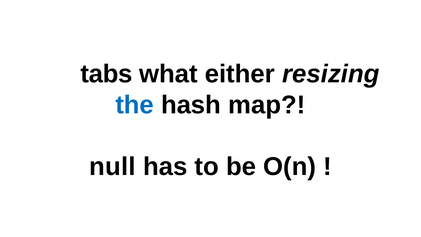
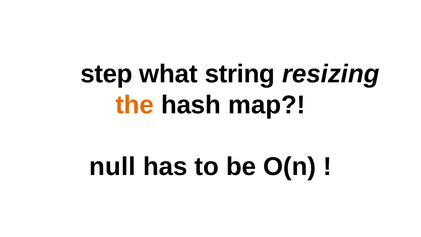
tabs: tabs -> step
either: either -> string
the colour: blue -> orange
